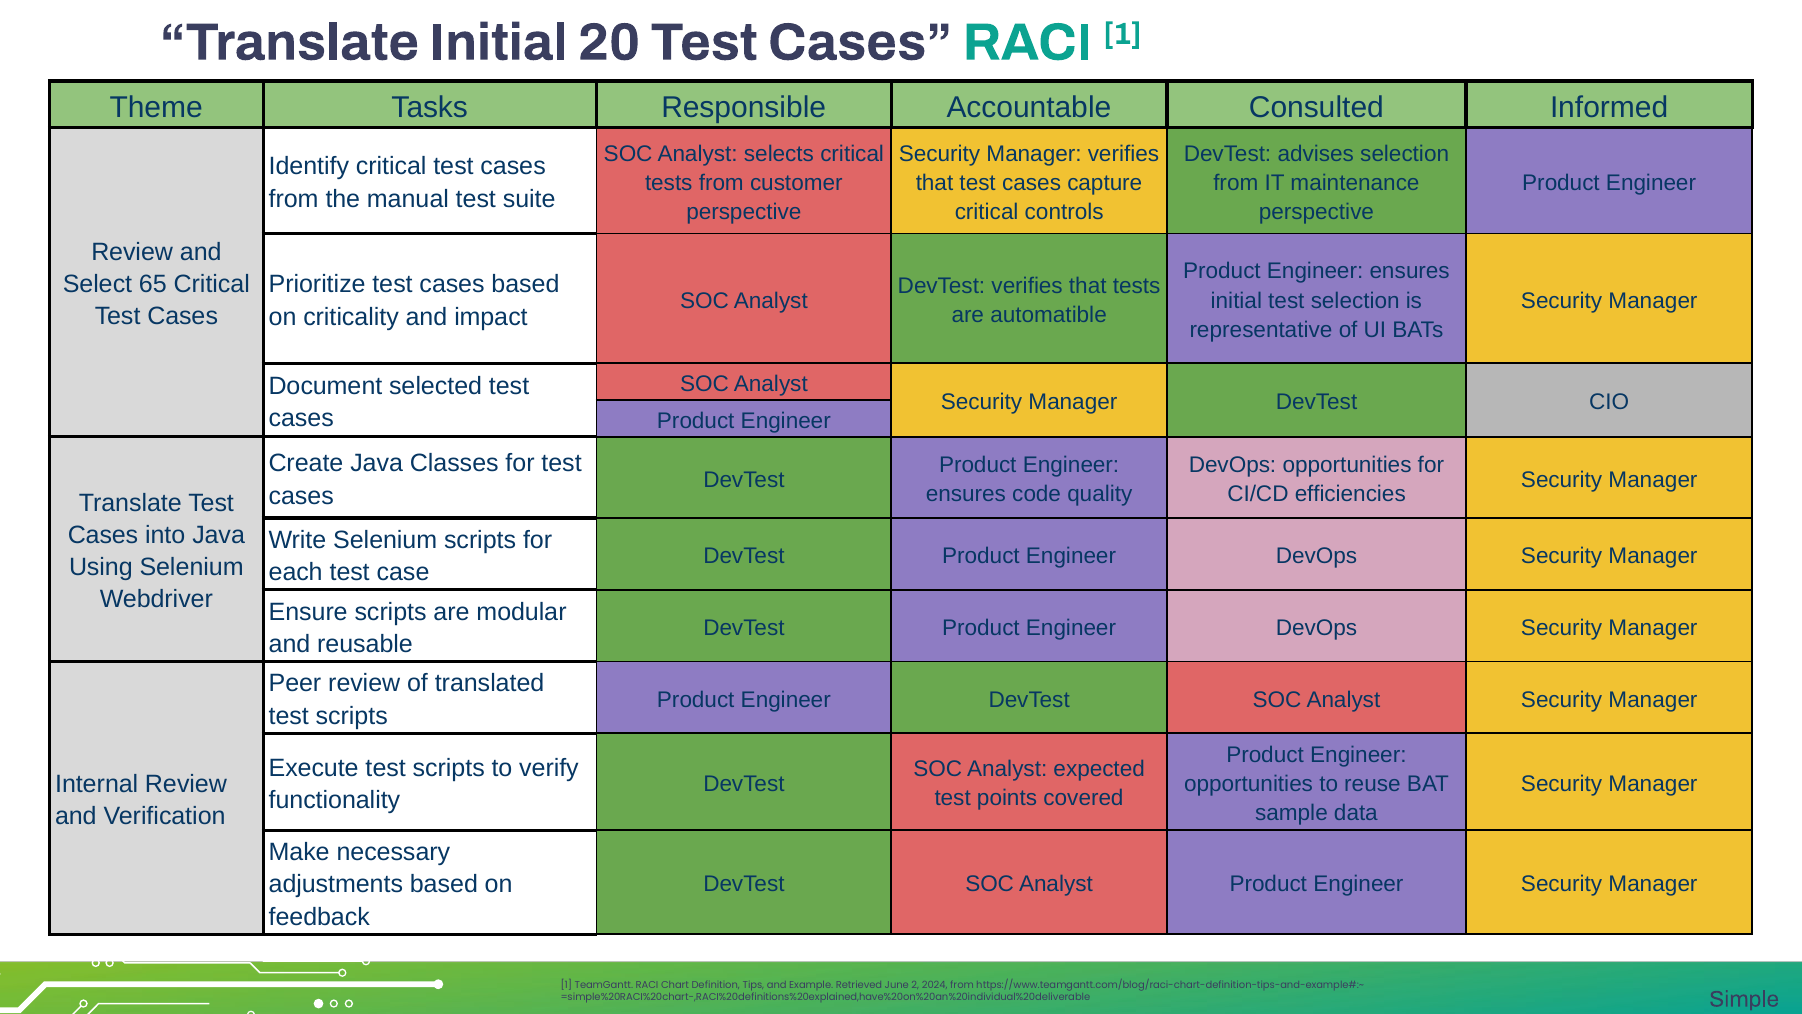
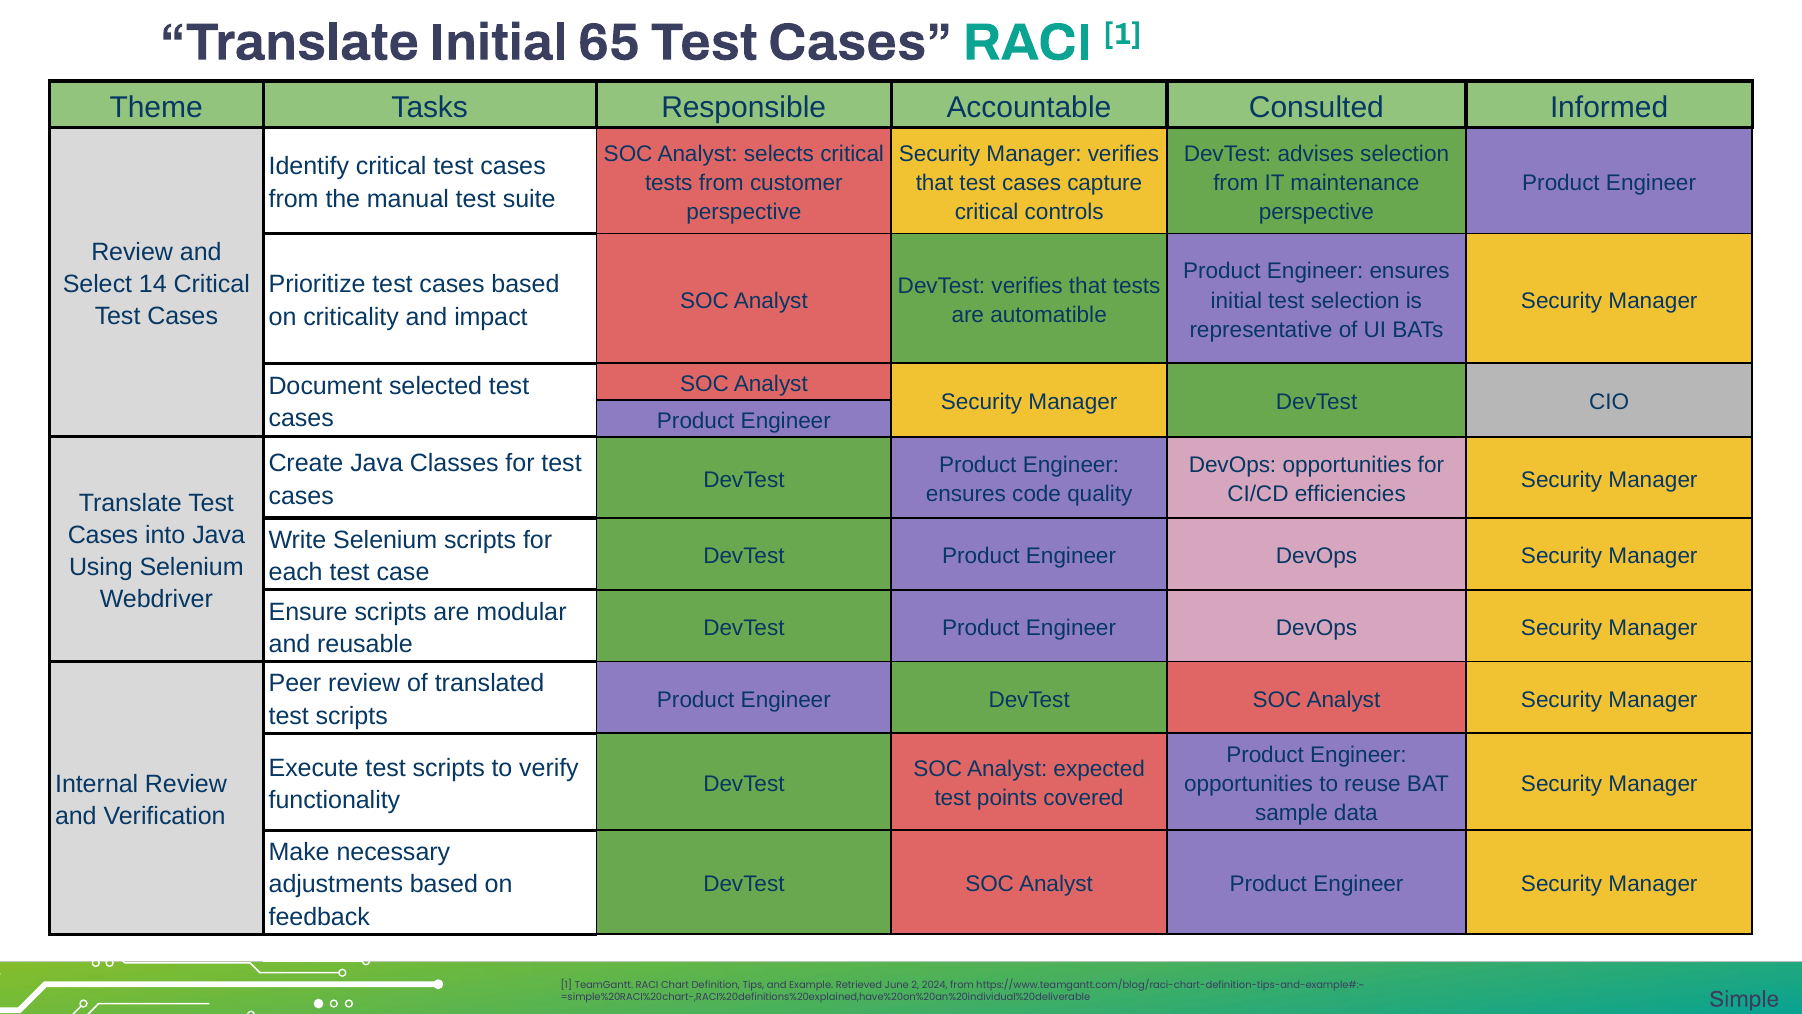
20: 20 -> 65
65: 65 -> 14
